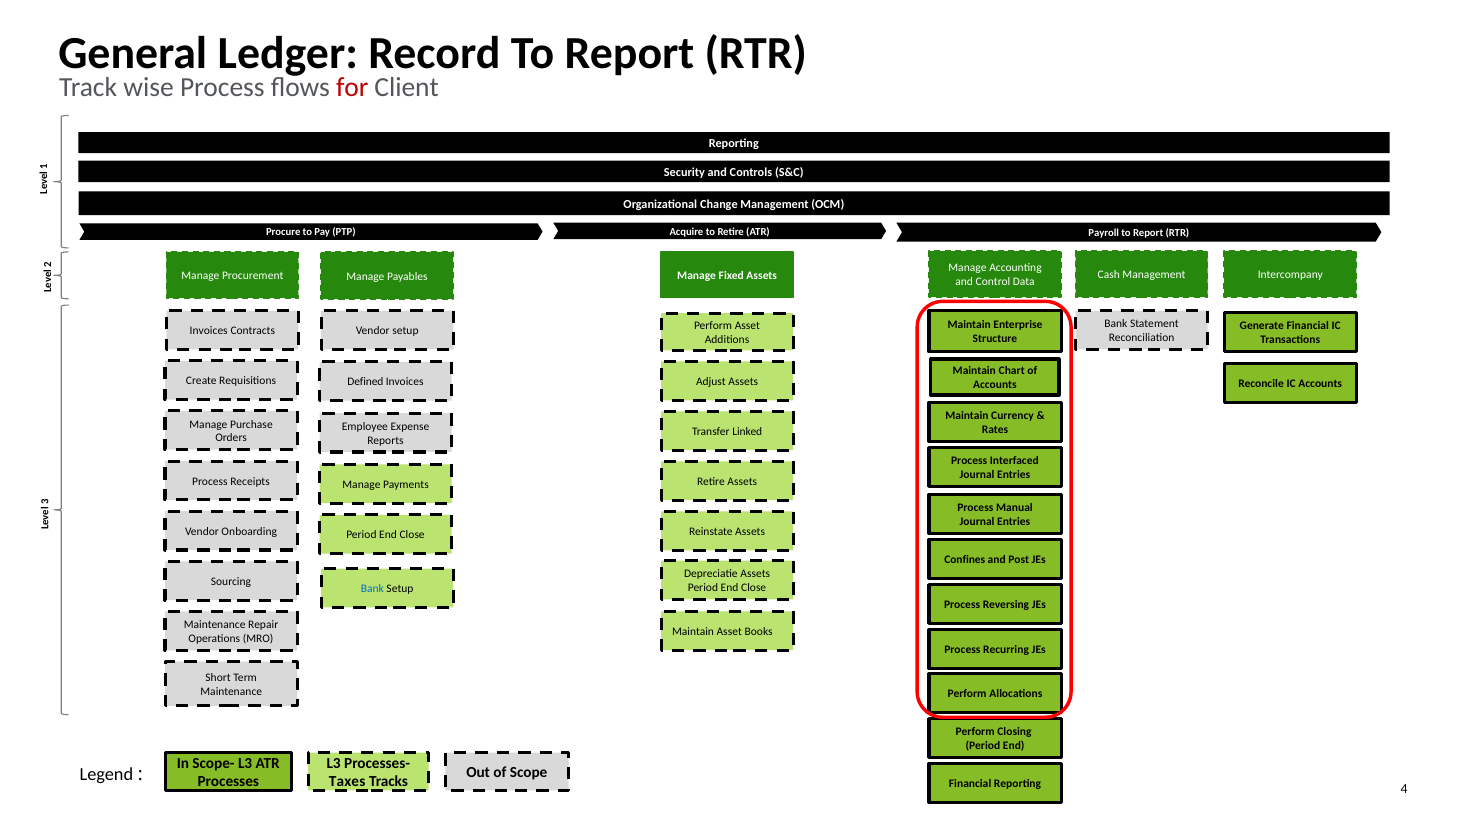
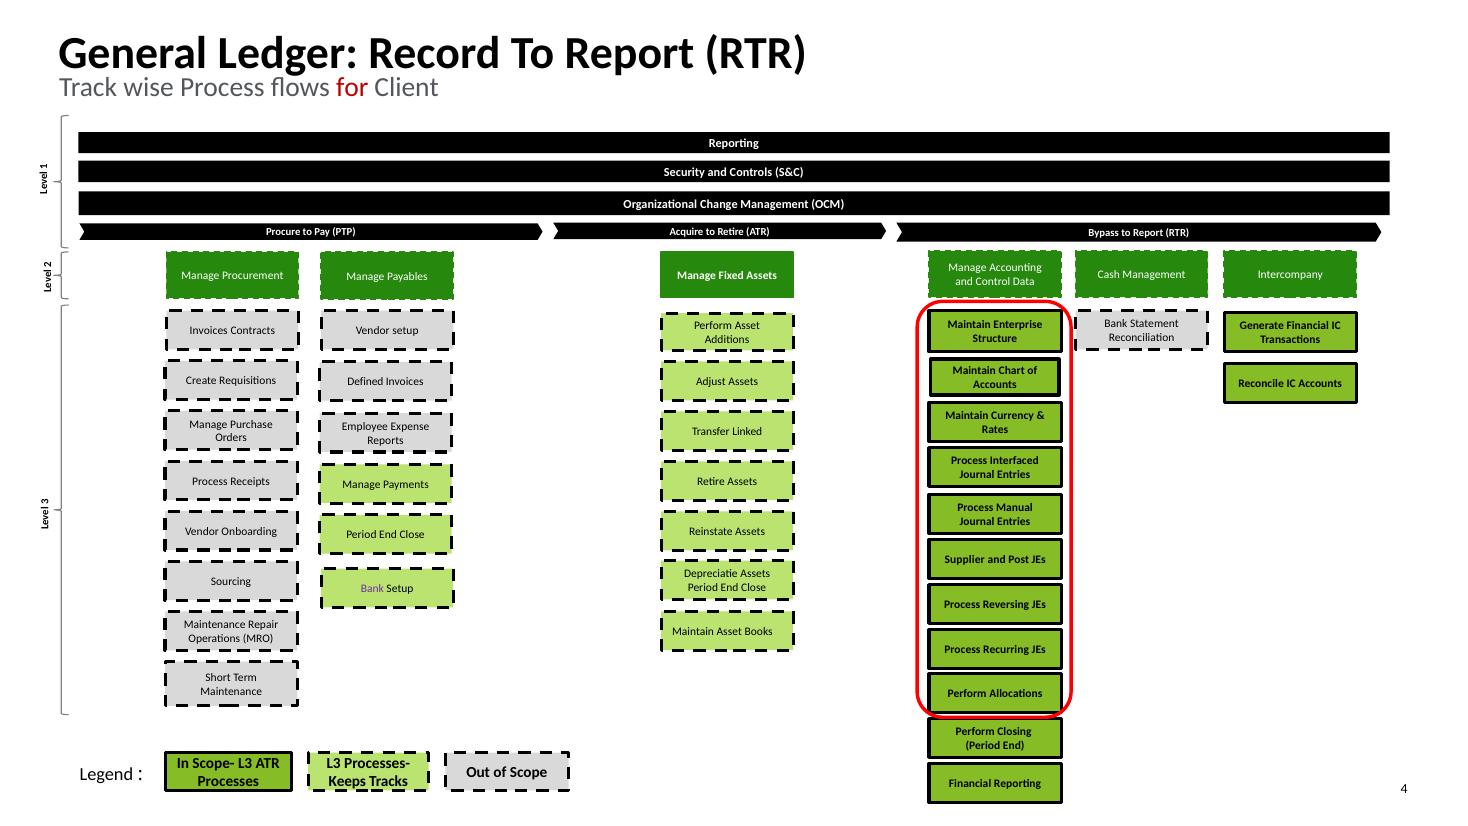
Payroll: Payroll -> Bypass
Confines: Confines -> Supplier
Bank at (372, 589) colour: blue -> purple
Taxes: Taxes -> Keeps
